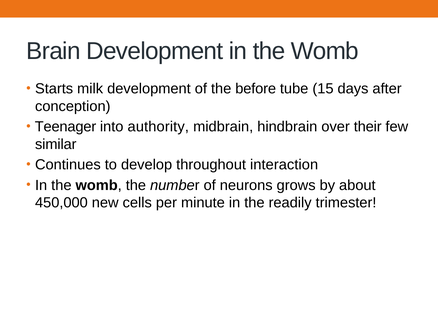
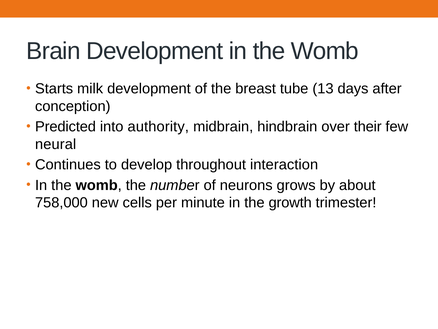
before: before -> breast
15: 15 -> 13
Teenager: Teenager -> Predicted
similar: similar -> neural
450,000: 450,000 -> 758,000
readily: readily -> growth
